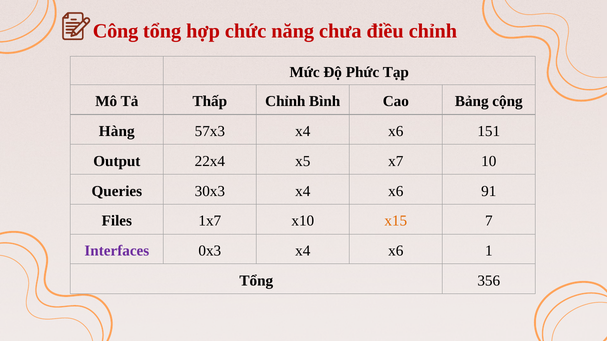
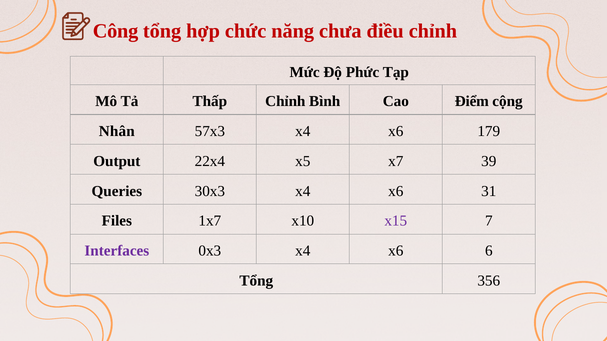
Bảng: Bảng -> Điểm
Hàng: Hàng -> Nhân
151: 151 -> 179
10: 10 -> 39
91: 91 -> 31
x15 colour: orange -> purple
1: 1 -> 6
